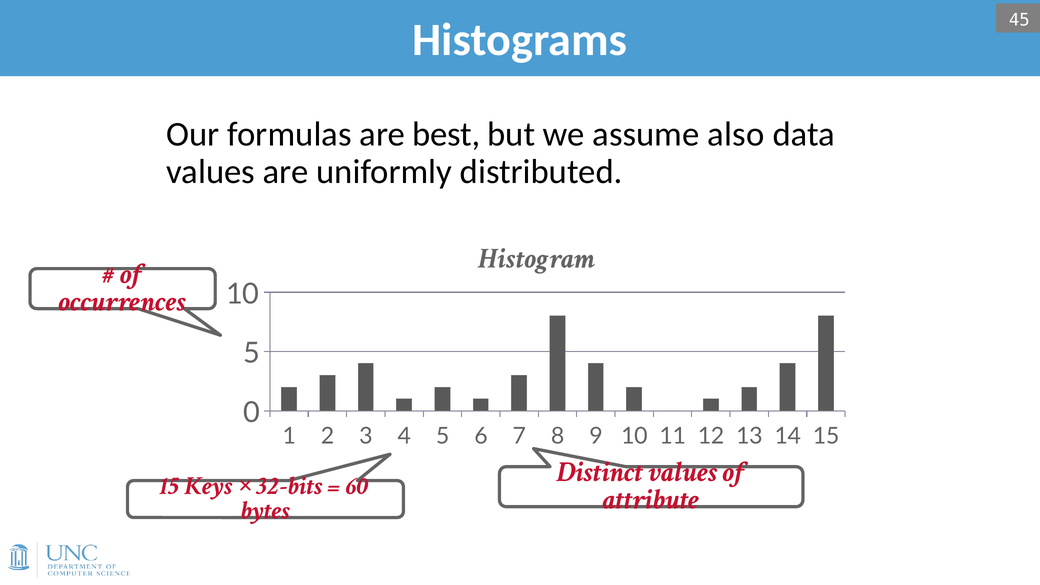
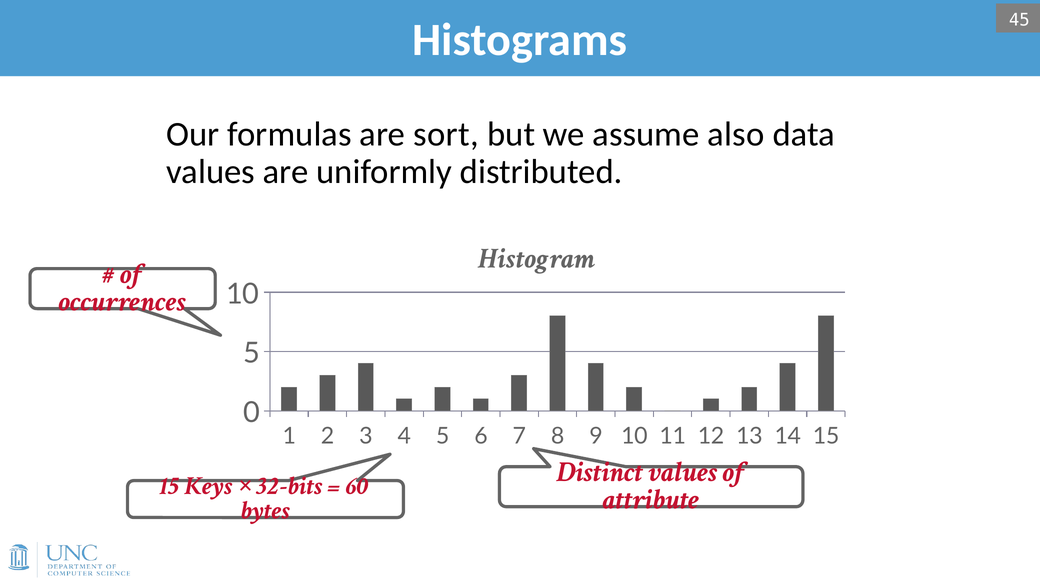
best: best -> sort
